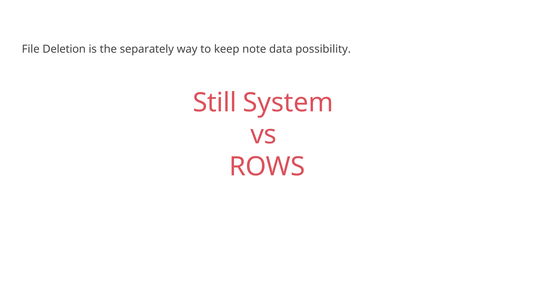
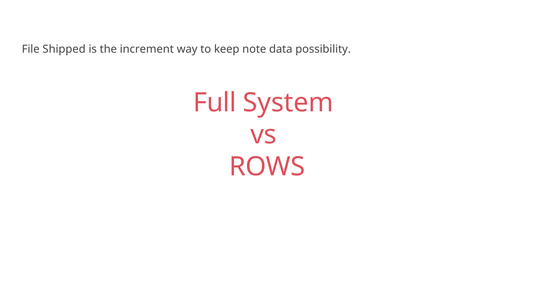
Deletion: Deletion -> Shipped
separately: separately -> increment
Still: Still -> Full
